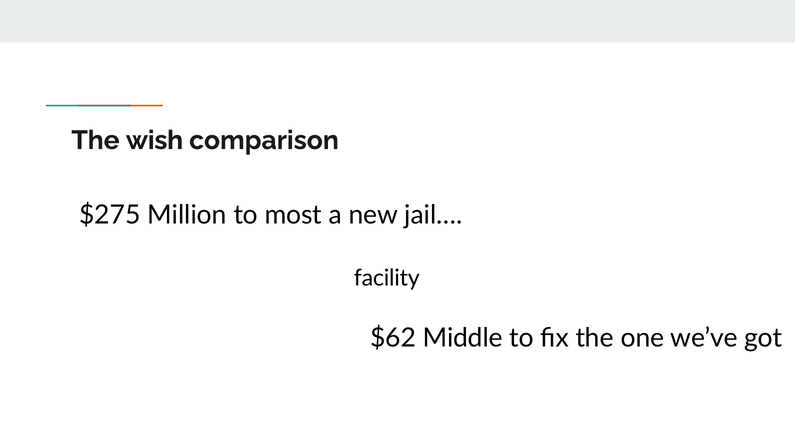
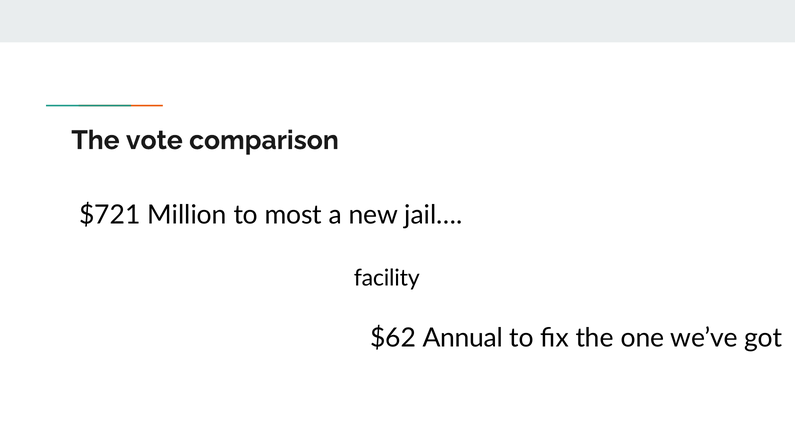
wish: wish -> vote
$275: $275 -> $721
Middle: Middle -> Annual
